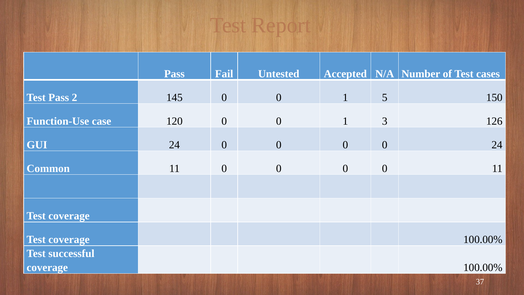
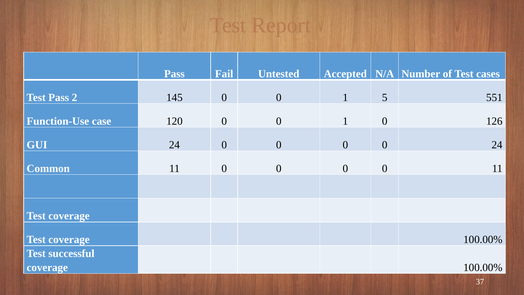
150: 150 -> 551
1 3: 3 -> 0
